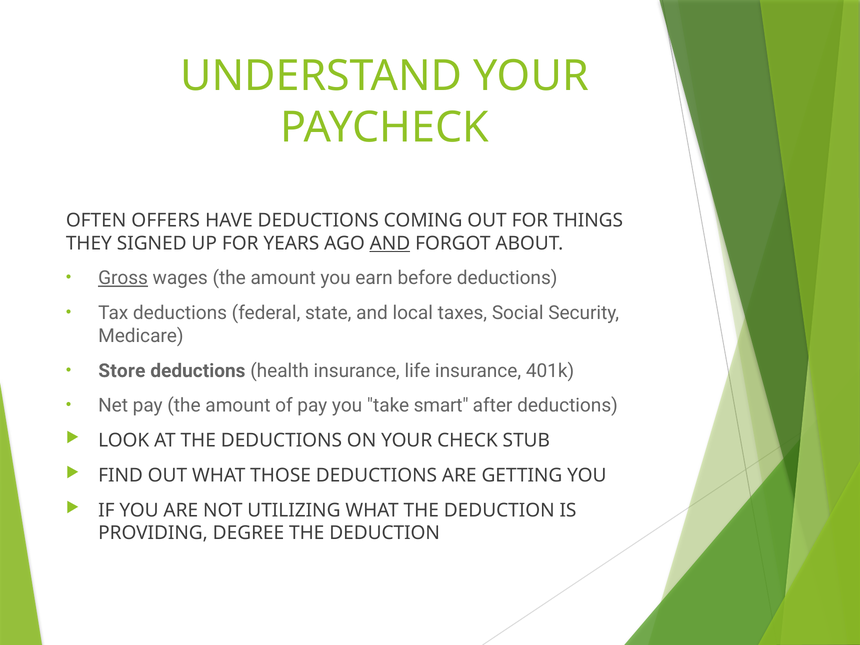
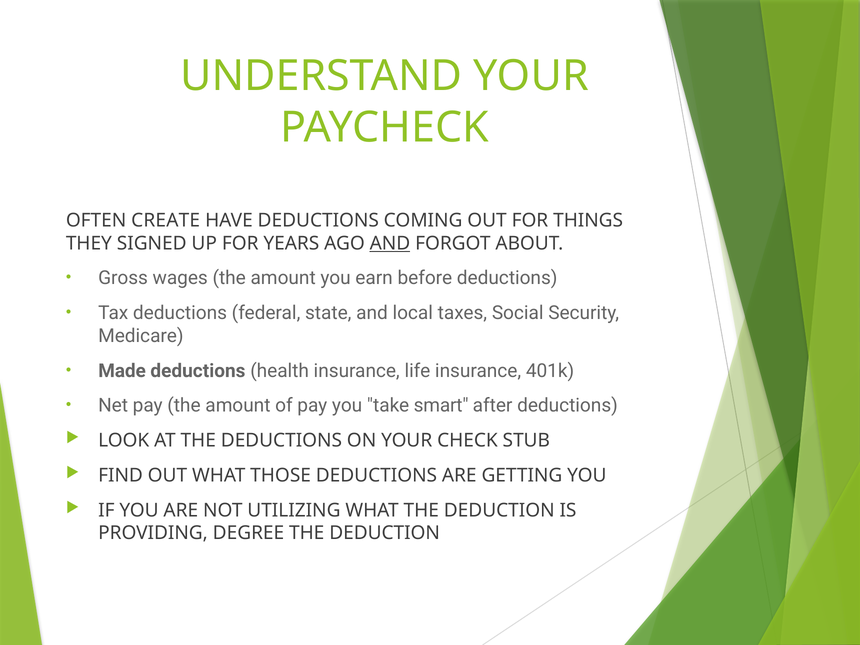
OFFERS: OFFERS -> CREATE
Gross underline: present -> none
Store: Store -> Made
